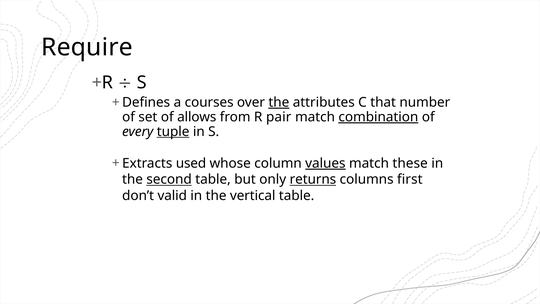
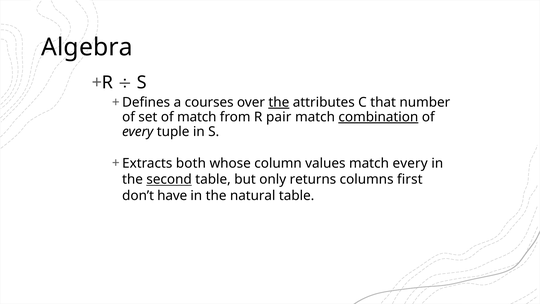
Require: Require -> Algebra
of allows: allows -> match
tuple underline: present -> none
used: used -> both
values underline: present -> none
match these: these -> every
returns underline: present -> none
valid: valid -> have
vertical: vertical -> natural
